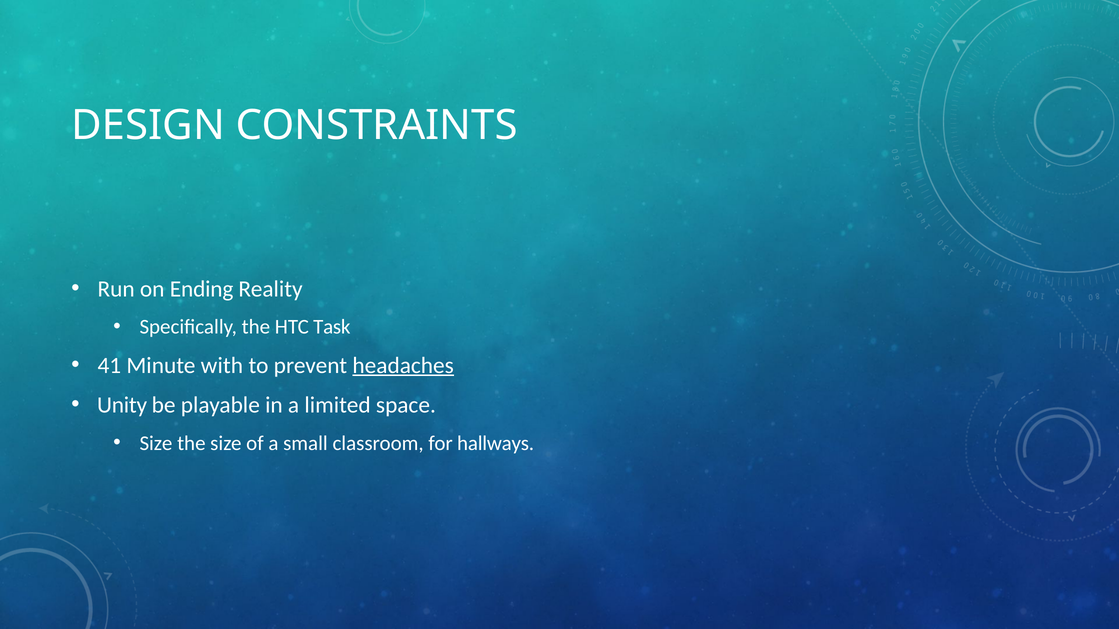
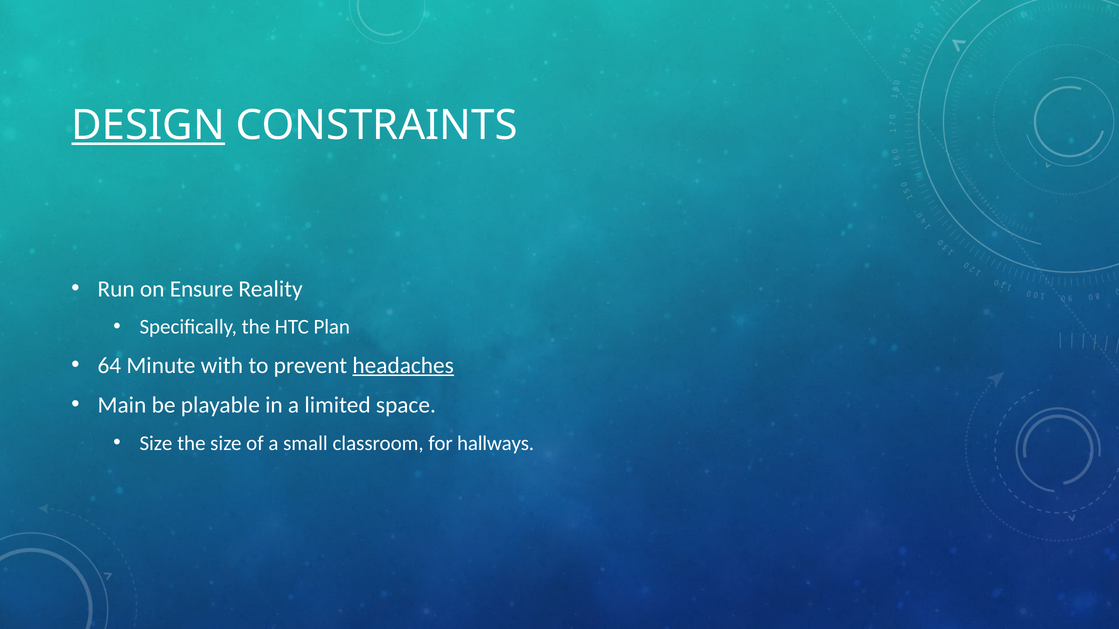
DESIGN underline: none -> present
Ending: Ending -> Ensure
Task: Task -> Plan
41: 41 -> 64
Unity: Unity -> Main
